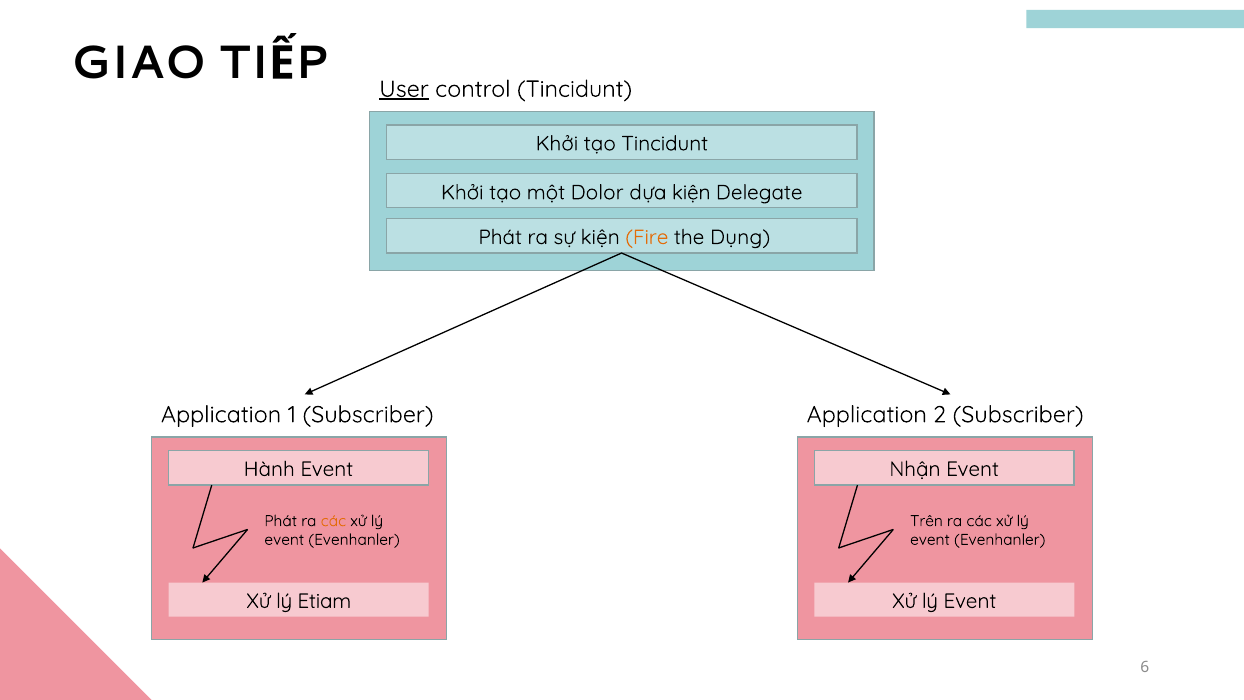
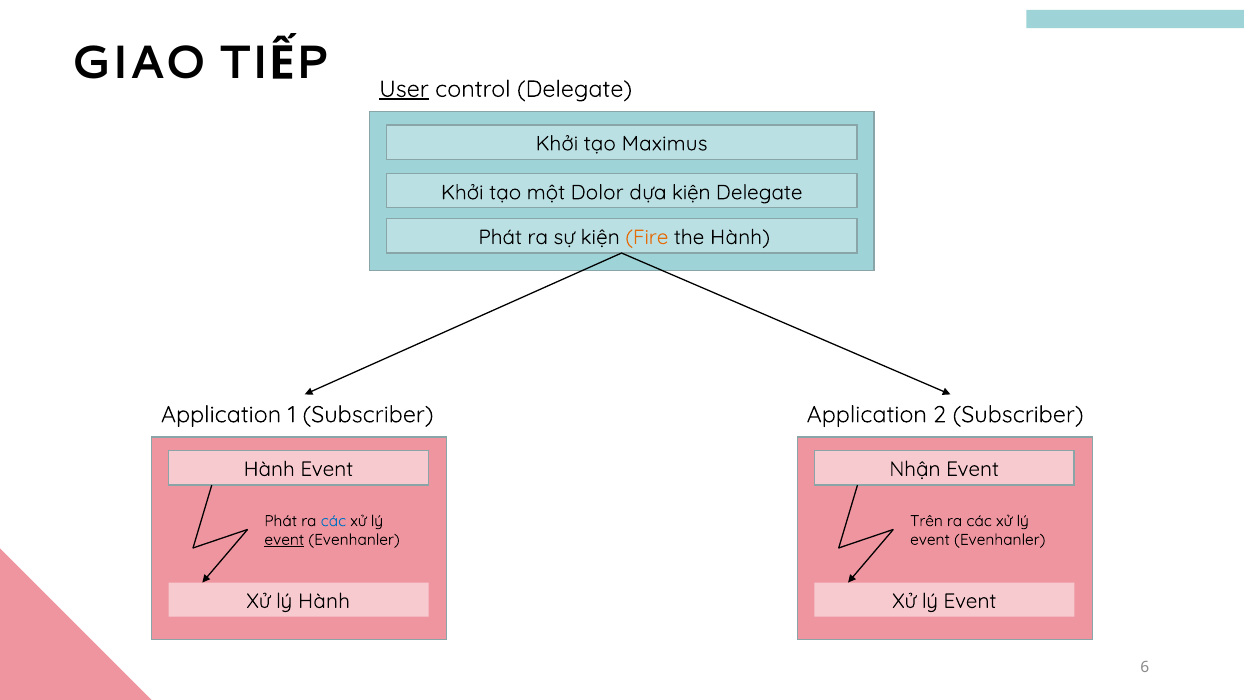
control Tincidunt: Tincidunt -> Delegate
tạo Tincidunt: Tincidunt -> Maximus
the Dụng: Dụng -> Hành
các at (333, 521) colour: orange -> blue
event at (284, 539) underline: none -> present
lý Etiam: Etiam -> Hành
